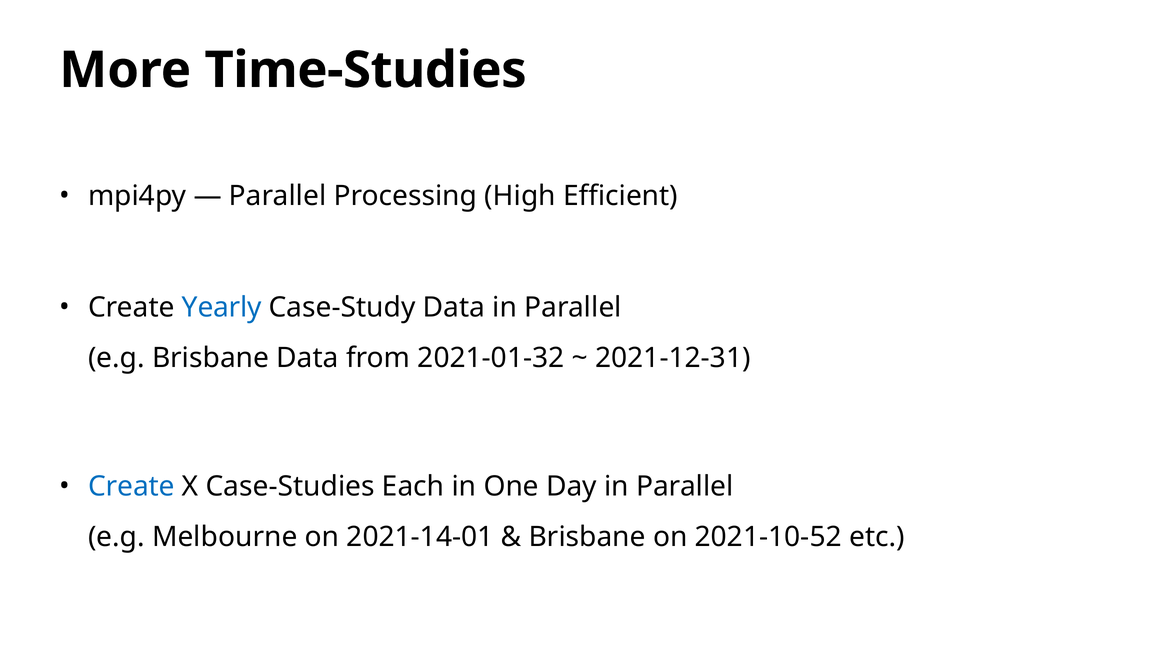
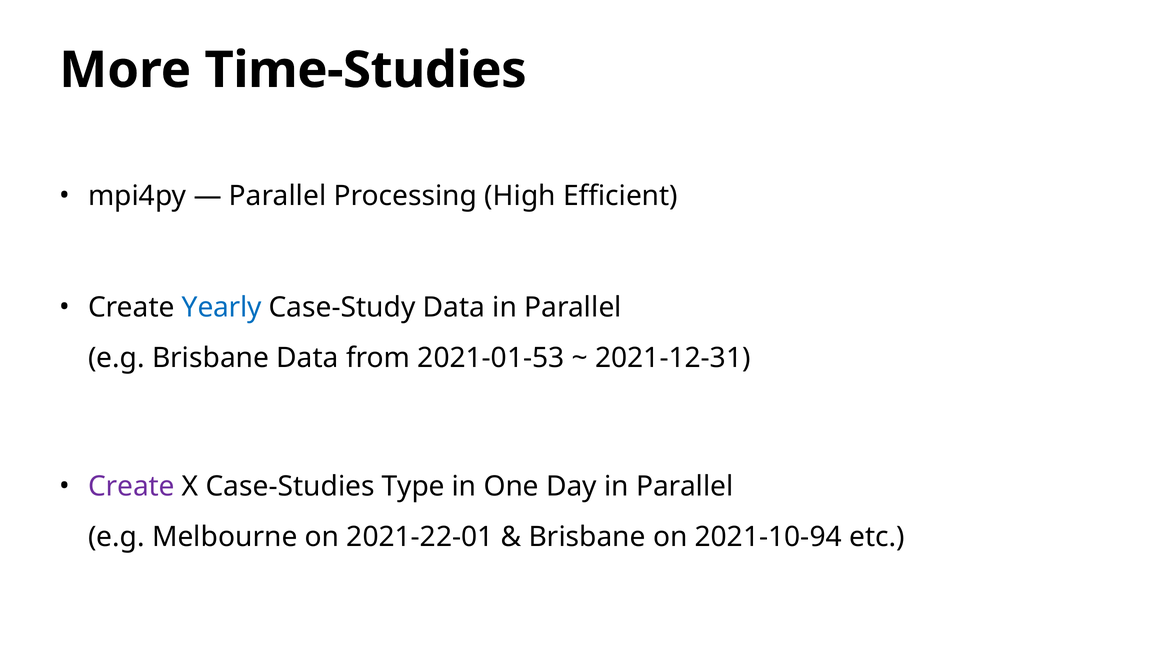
2021-01-32: 2021-01-32 -> 2021-01-53
Create at (131, 486) colour: blue -> purple
Each: Each -> Type
2021-14-01: 2021-14-01 -> 2021-22-01
2021-10-52: 2021-10-52 -> 2021-10-94
